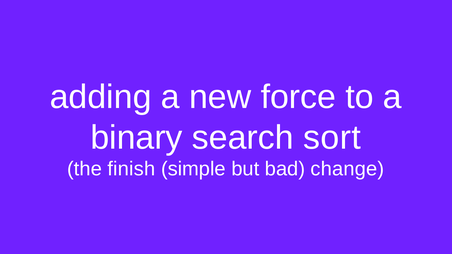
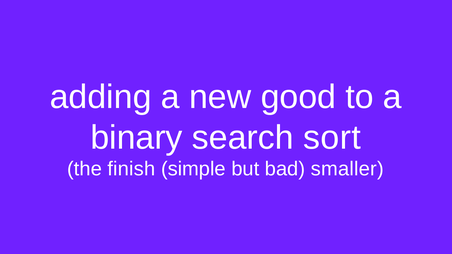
force: force -> good
change: change -> smaller
